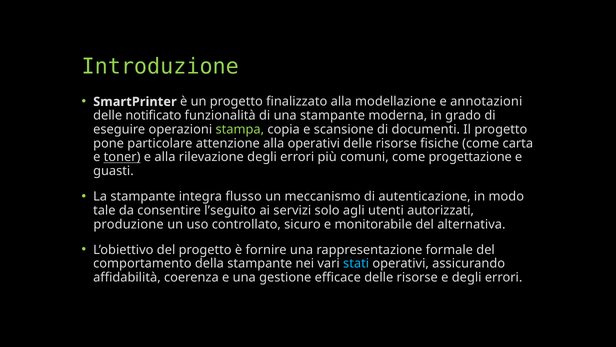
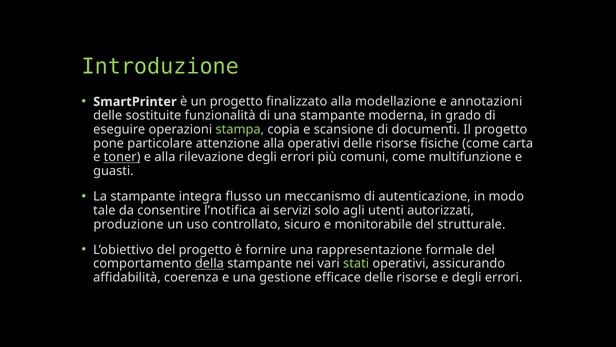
notificato: notificato -> sostituite
progettazione: progettazione -> multifunzione
l’seguito: l’seguito -> l’notifica
alternativa: alternativa -> strutturale
della underline: none -> present
stati colour: light blue -> light green
